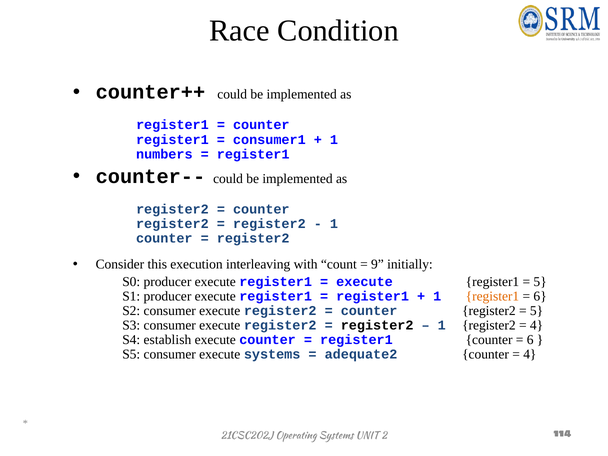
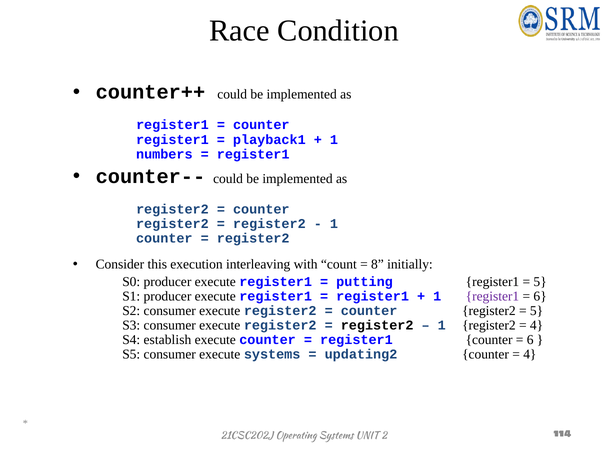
consumer1: consumer1 -> playback1
9: 9 -> 8
execute at (365, 282): execute -> putting
register1 at (492, 296) colour: orange -> purple
adequate2: adequate2 -> updating2
